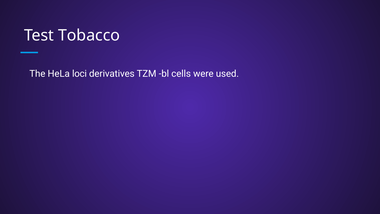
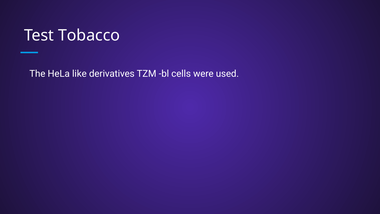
loci: loci -> like
